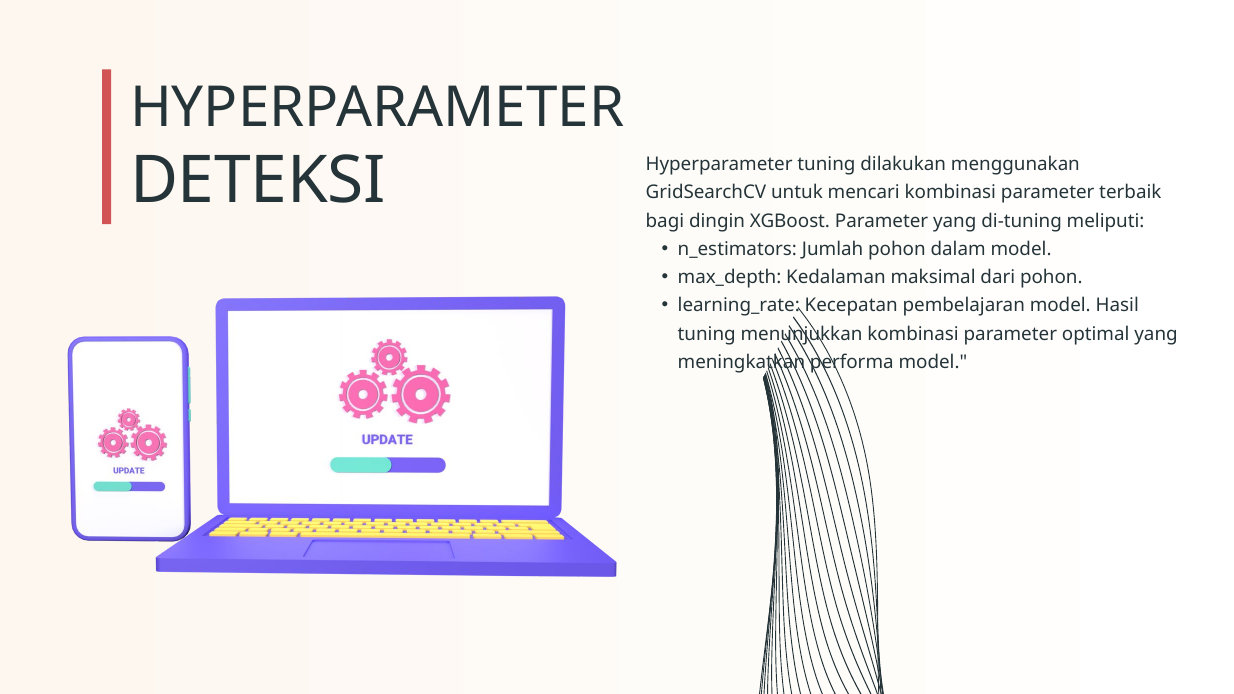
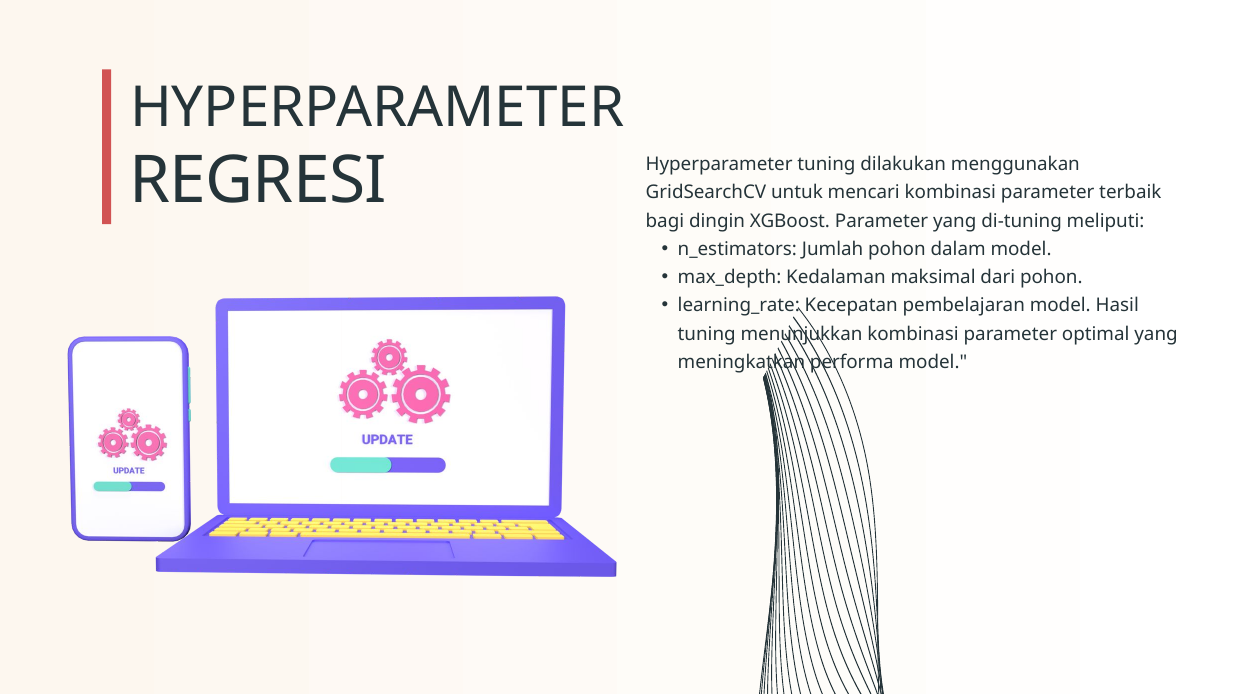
DETEKSI: DETEKSI -> REGRESI
